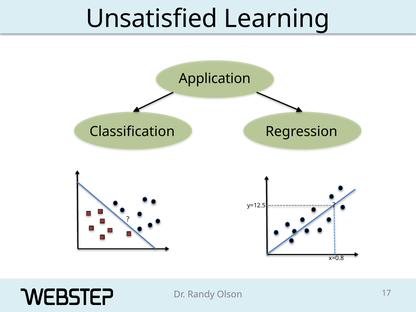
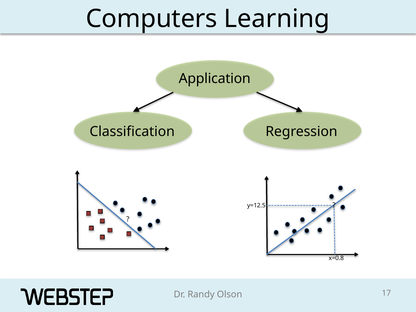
Unsatisfied: Unsatisfied -> Computers
